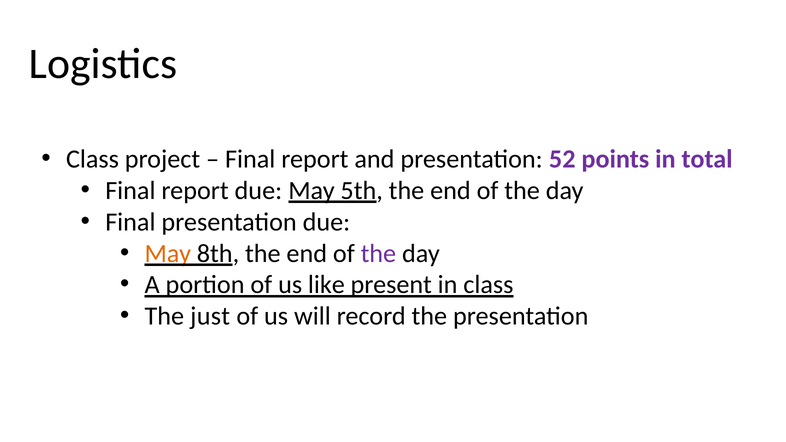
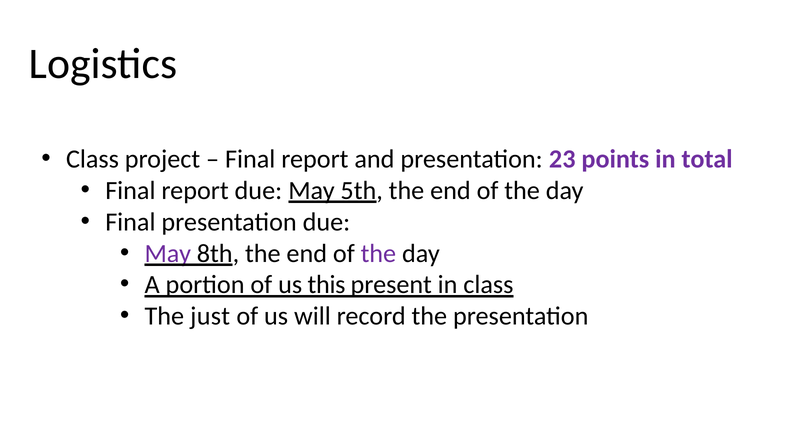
52: 52 -> 23
May at (168, 253) colour: orange -> purple
like: like -> this
